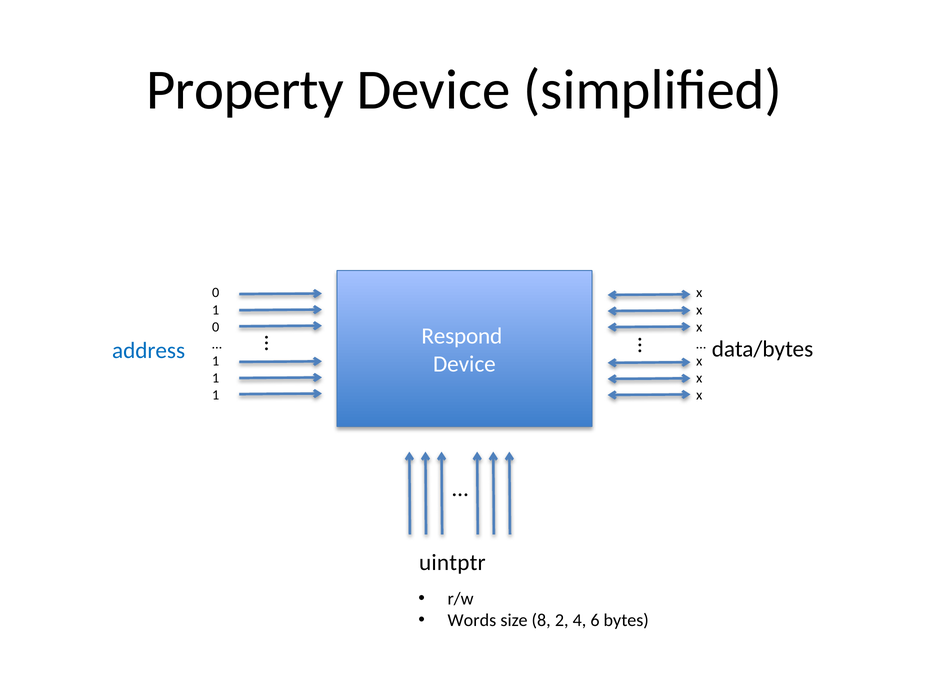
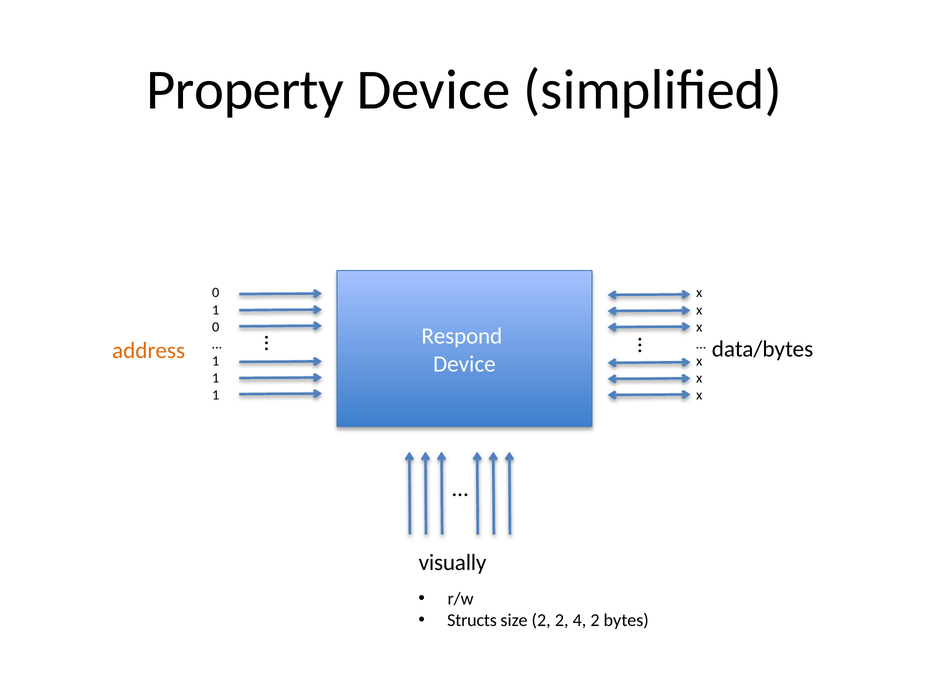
address colour: blue -> orange
uintptr: uintptr -> visually
Words: Words -> Structs
size 8: 8 -> 2
4 6: 6 -> 2
